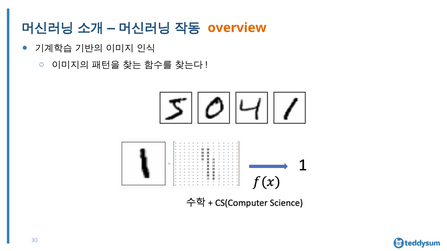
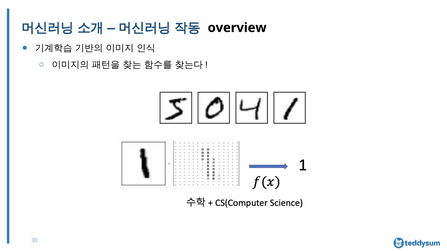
overview colour: orange -> black
